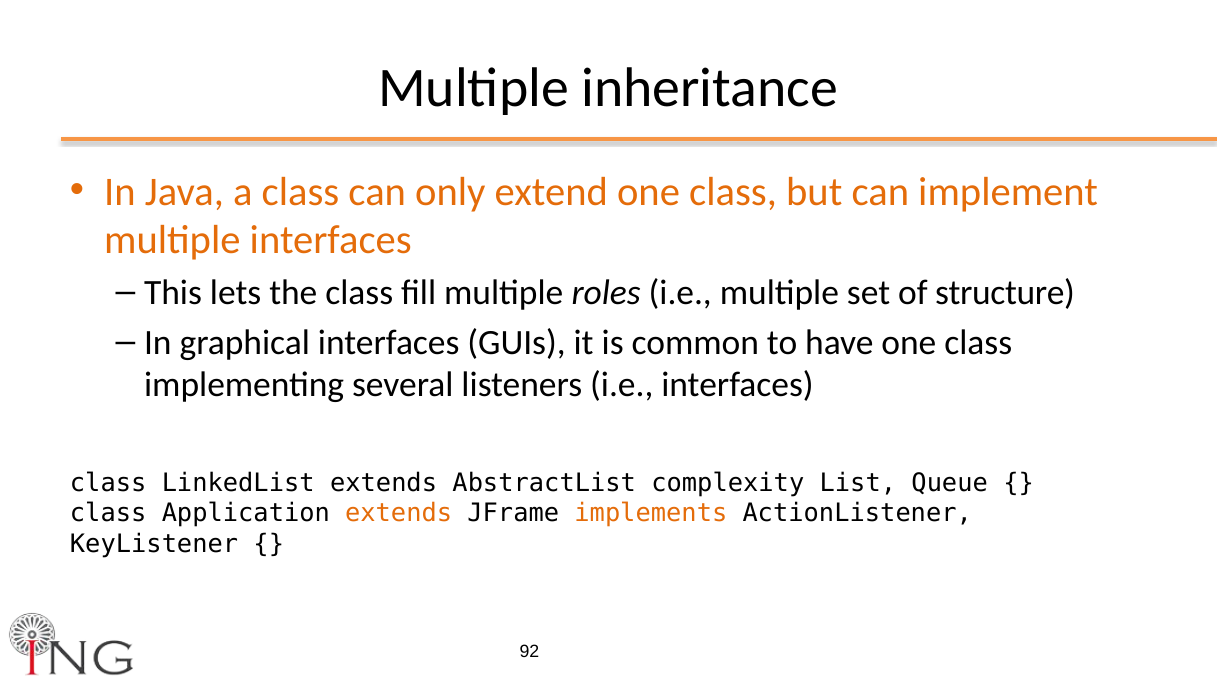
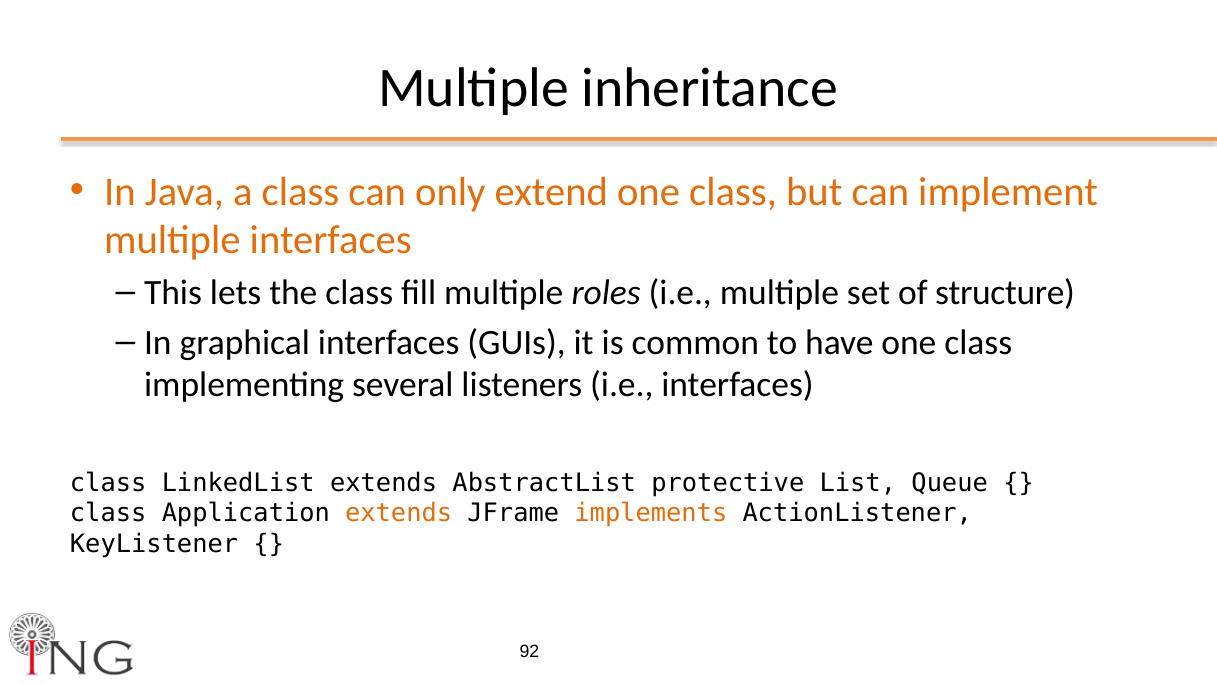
complexity: complexity -> protective
